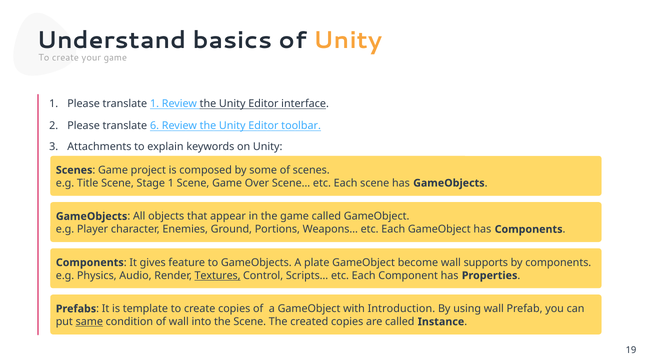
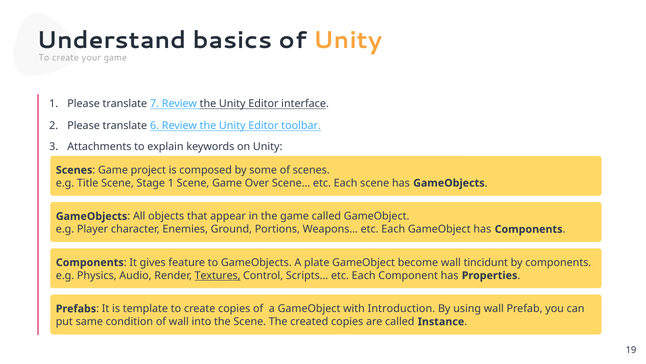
translate 1: 1 -> 7
supports: supports -> tincidunt
same underline: present -> none
